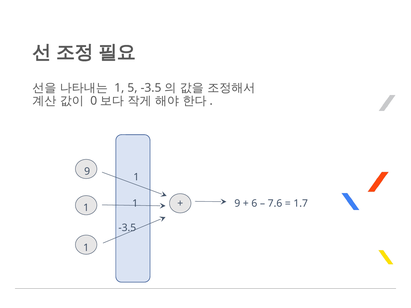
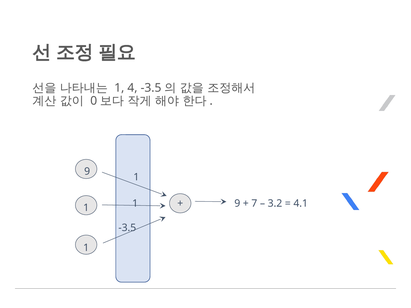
5: 5 -> 4
6: 6 -> 7
7.6: 7.6 -> 3.2
1.7: 1.7 -> 4.1
